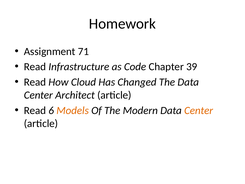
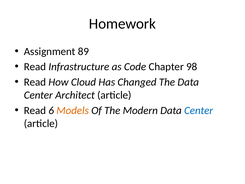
71: 71 -> 89
39: 39 -> 98
Center at (199, 110) colour: orange -> blue
